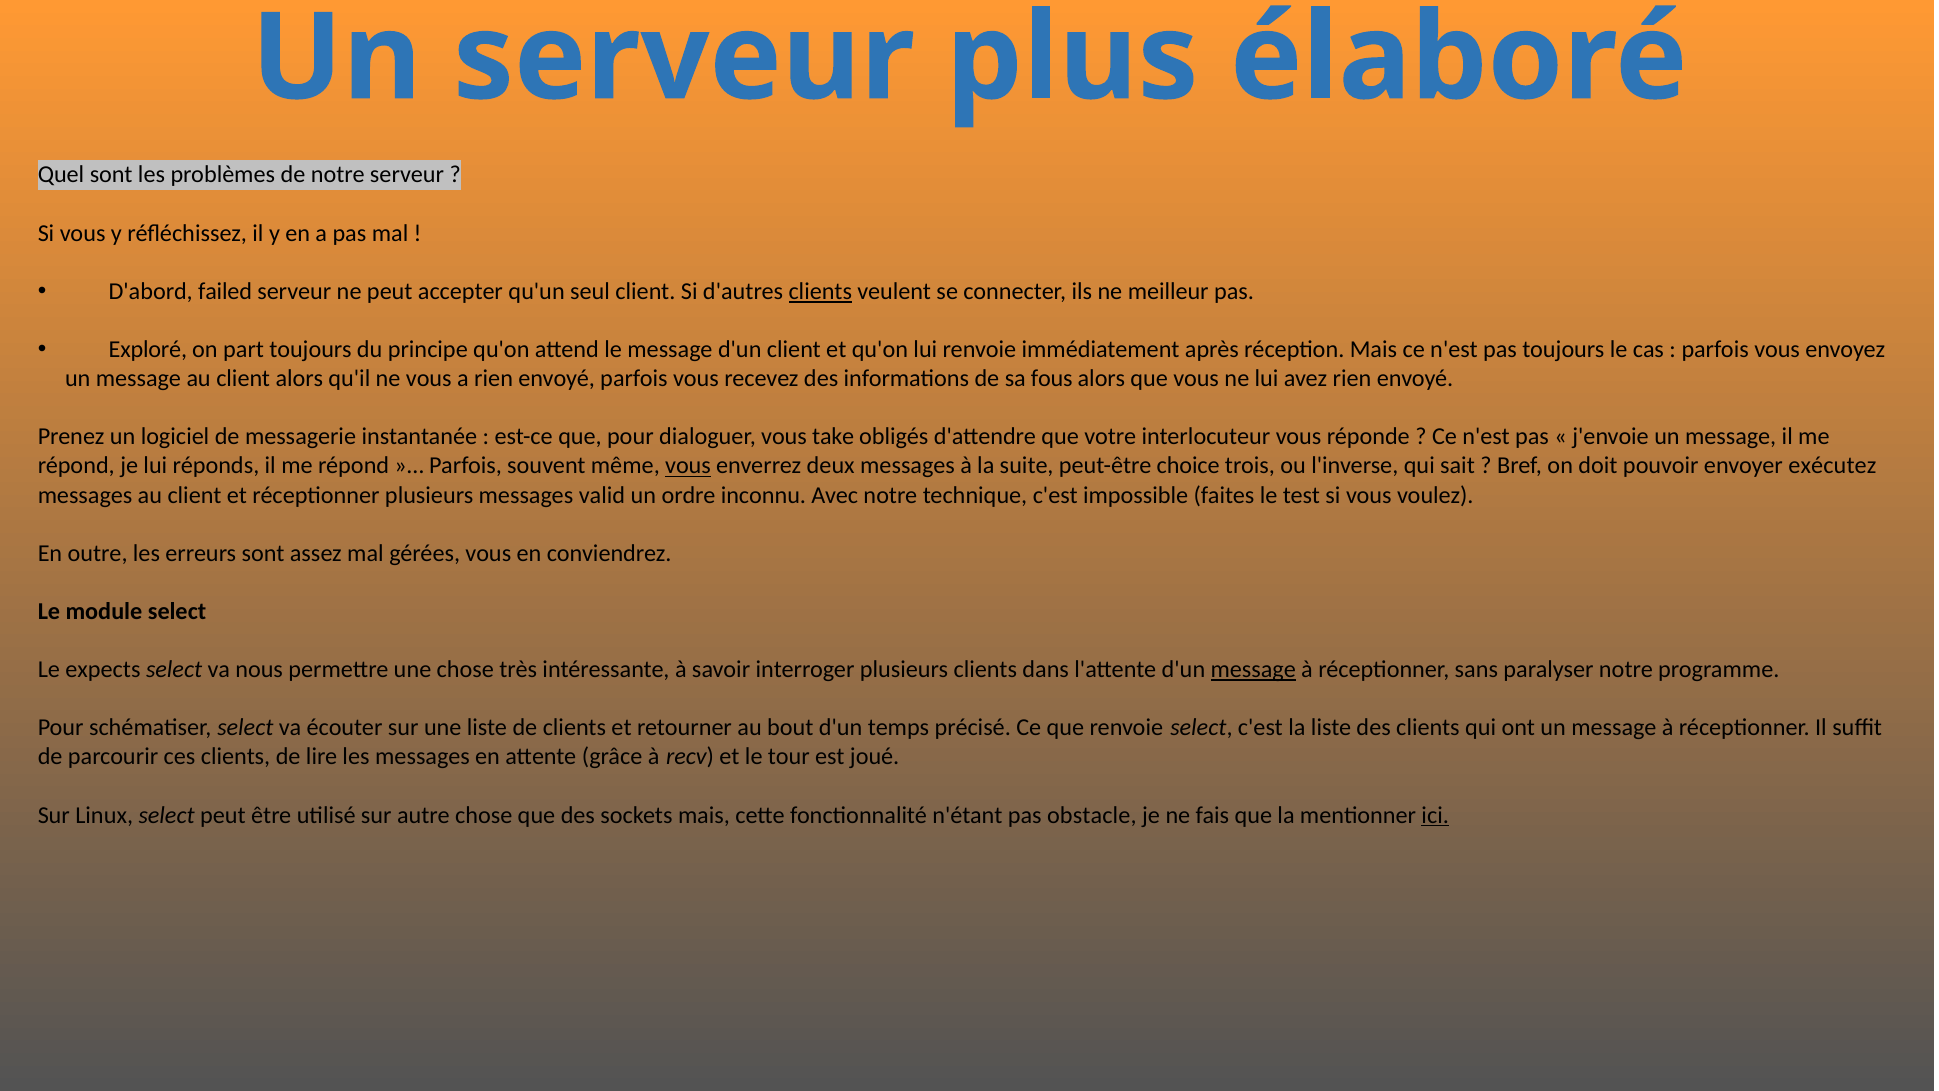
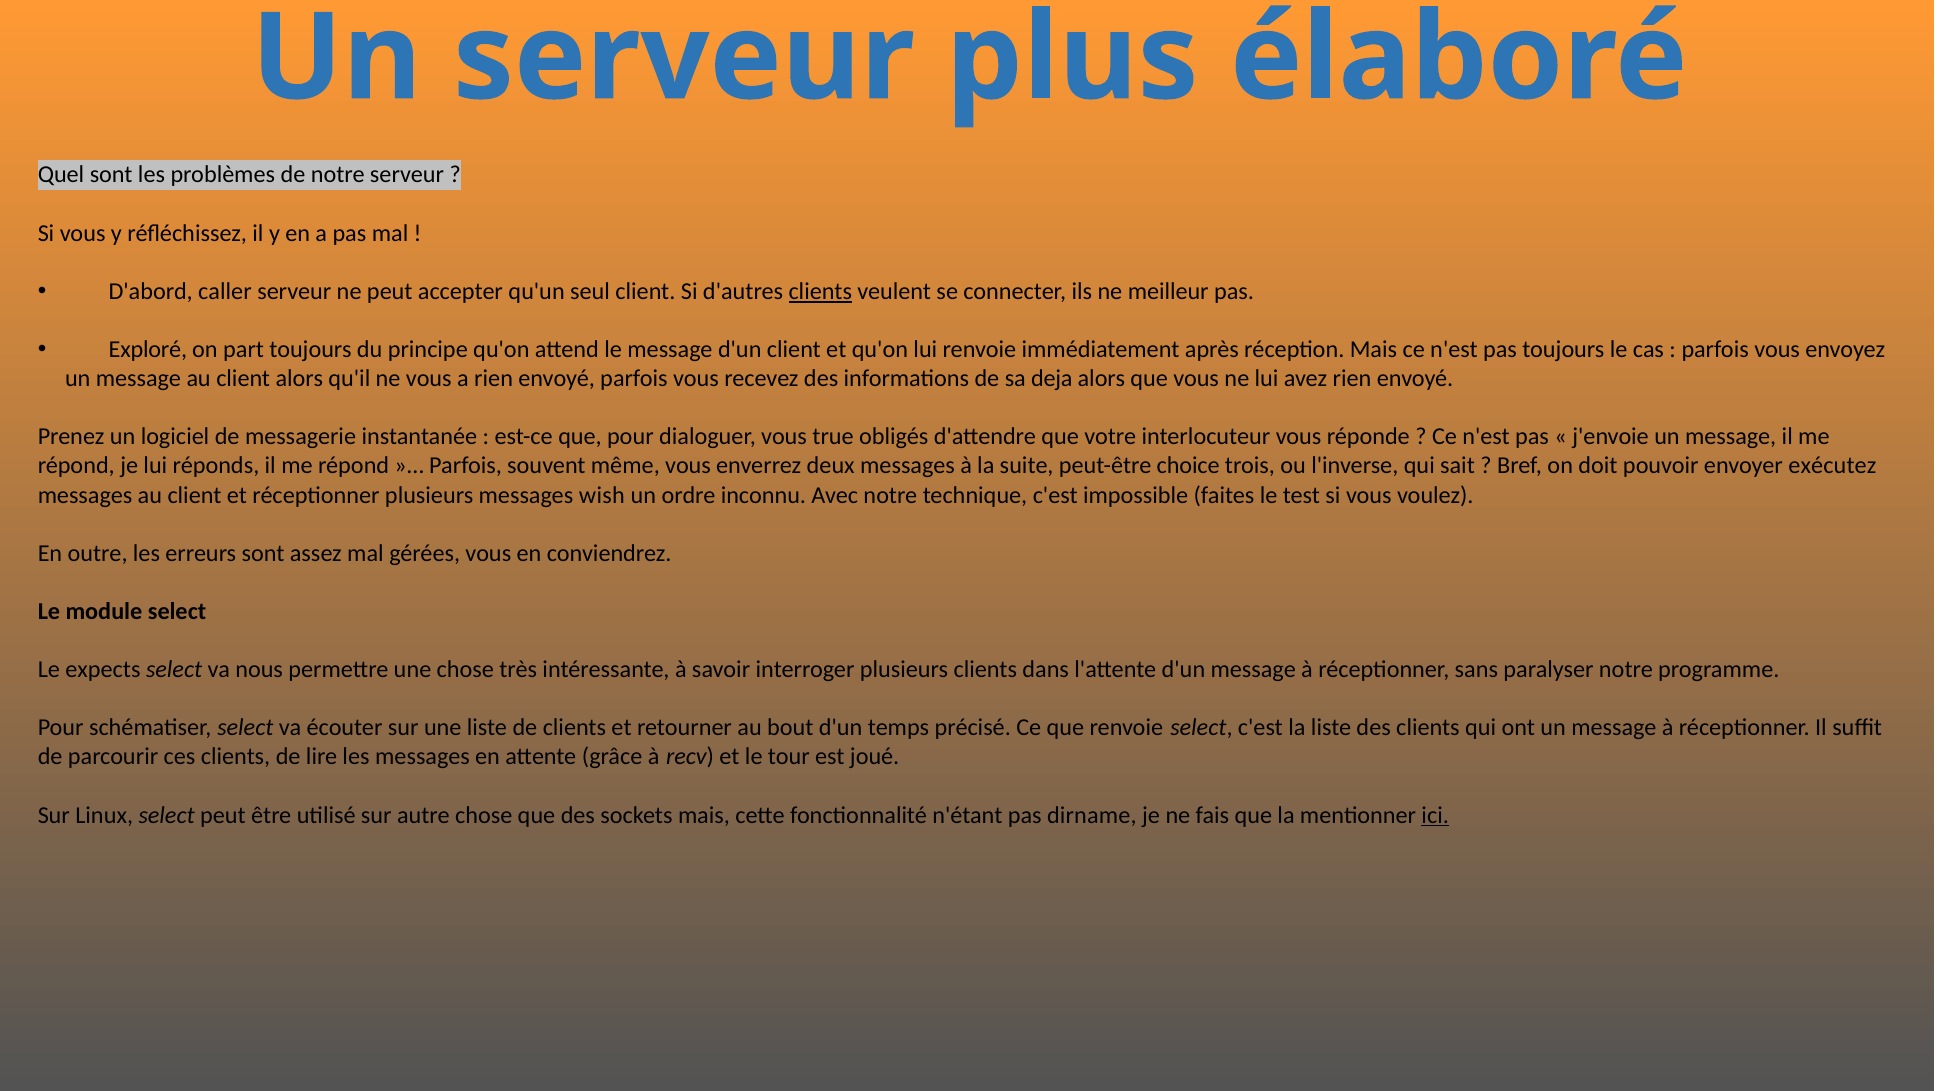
failed: failed -> caller
fous: fous -> deja
take: take -> true
vous at (688, 466) underline: present -> none
valid: valid -> wish
message at (1253, 669) underline: present -> none
obstacle: obstacle -> dirname
